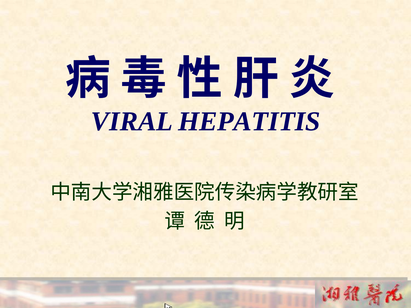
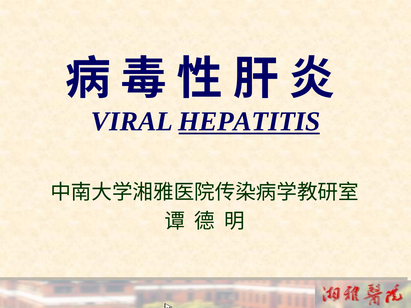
HEPATITIS underline: none -> present
